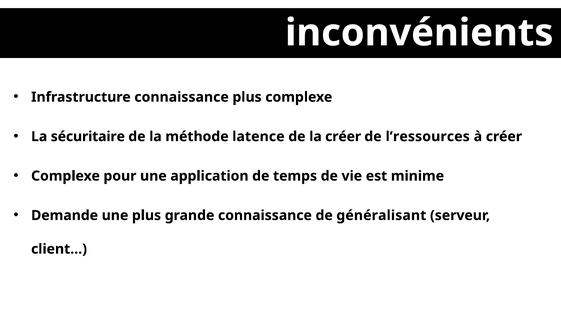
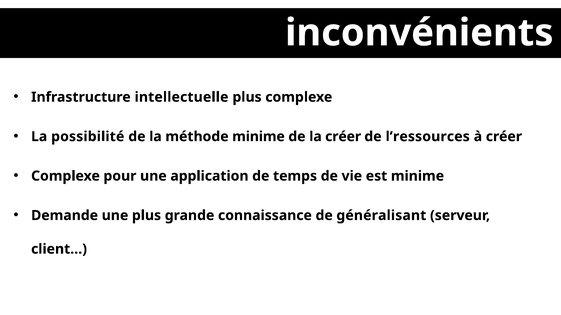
Infrastructure connaissance: connaissance -> intellectuelle
sécuritaire: sécuritaire -> possibilité
méthode latence: latence -> minime
